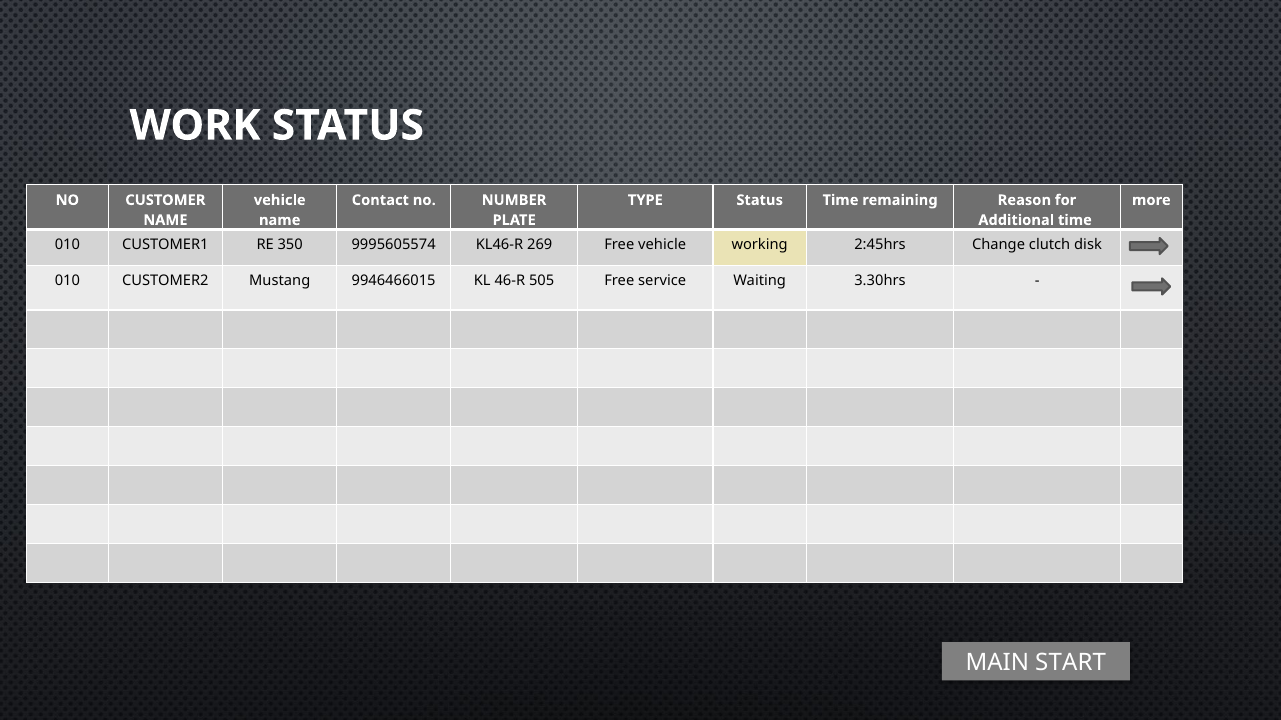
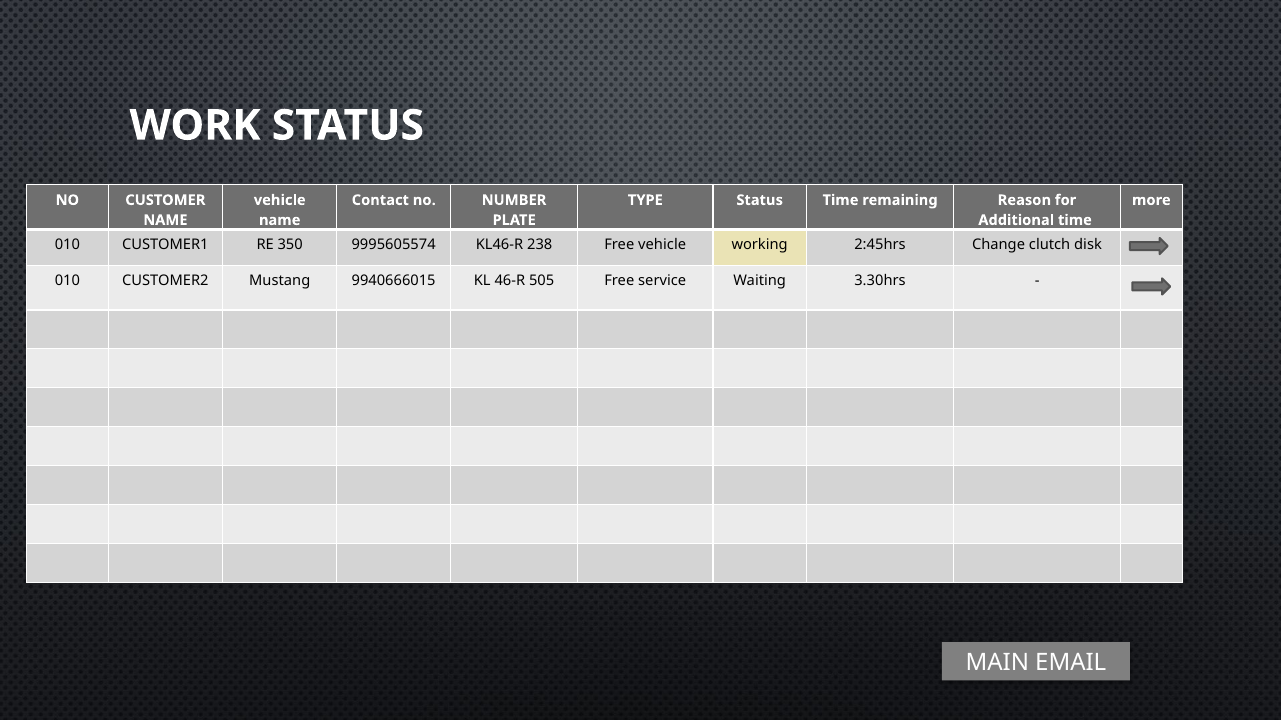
269: 269 -> 238
9946466015: 9946466015 -> 9940666015
START: START -> EMAIL
